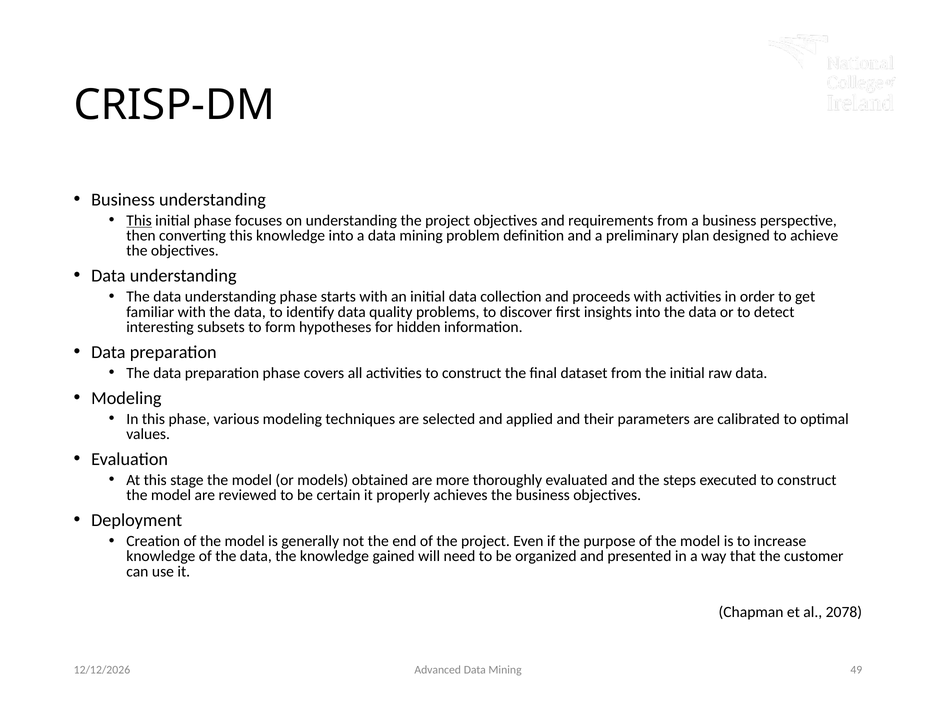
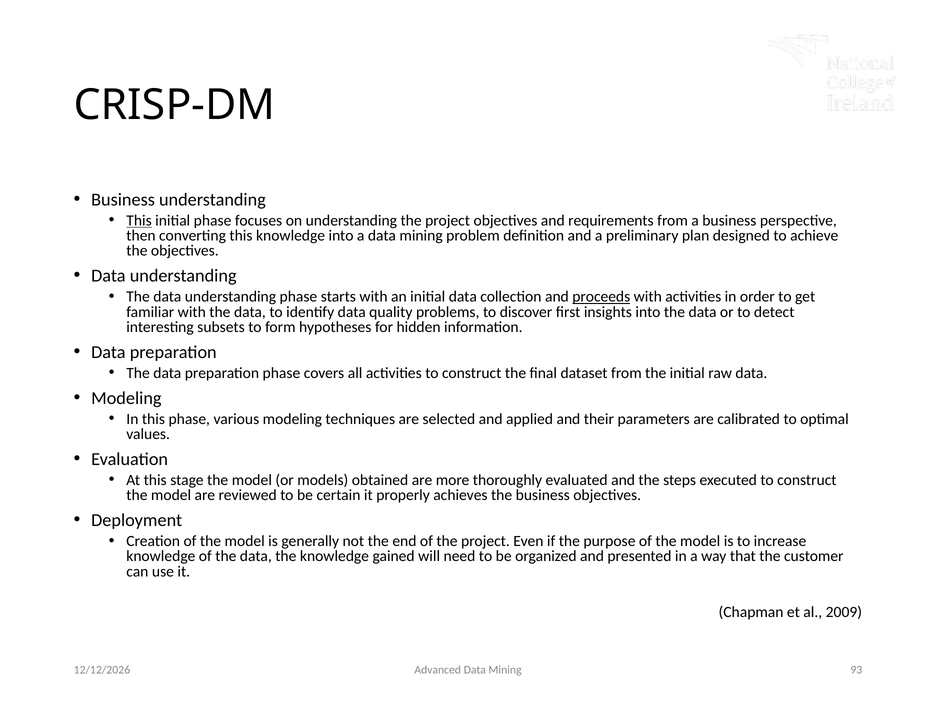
proceeds underline: none -> present
2078: 2078 -> 2009
49: 49 -> 93
